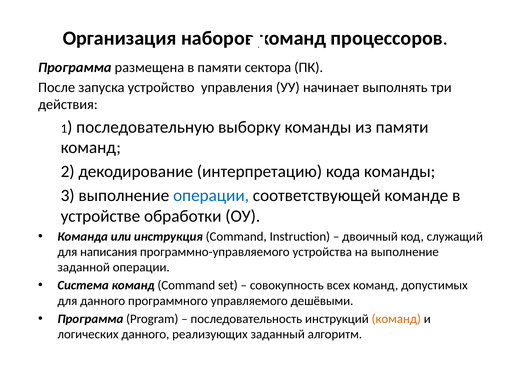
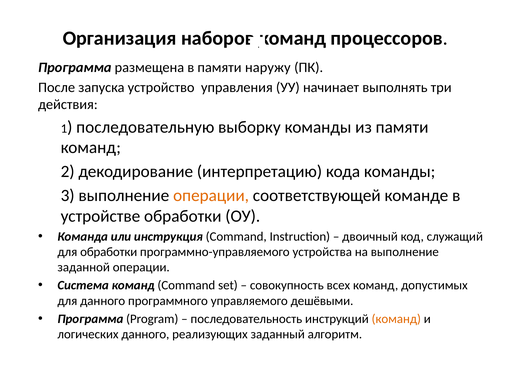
сектора: сектора -> наружу
операции at (211, 196) colour: blue -> orange
для написания: написания -> обработки
